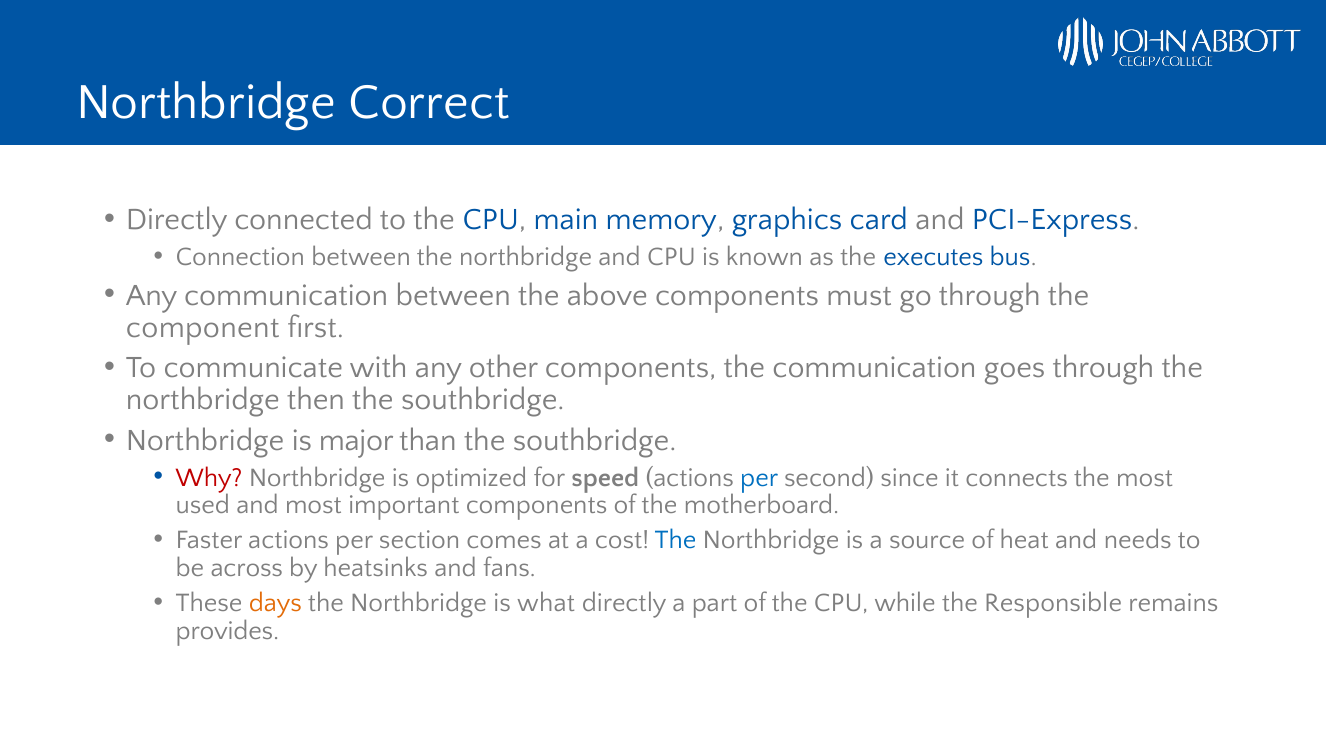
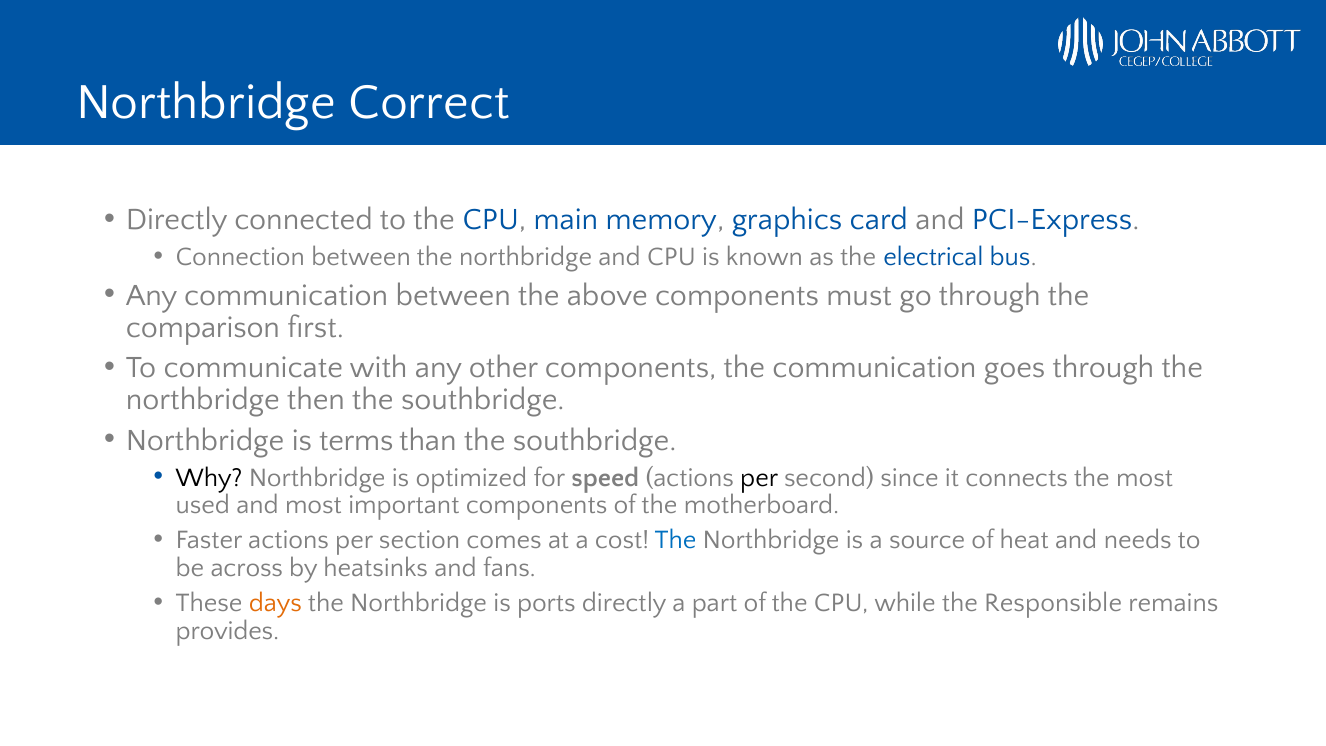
executes: executes -> electrical
component: component -> comparison
major: major -> terms
Why colour: red -> black
per at (759, 477) colour: blue -> black
what: what -> ports
